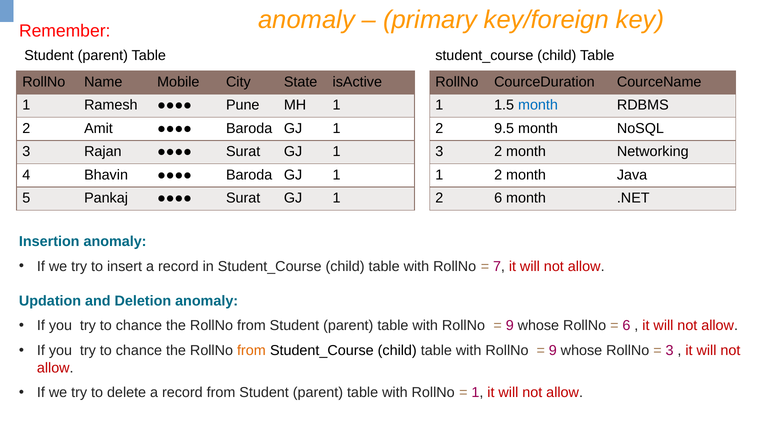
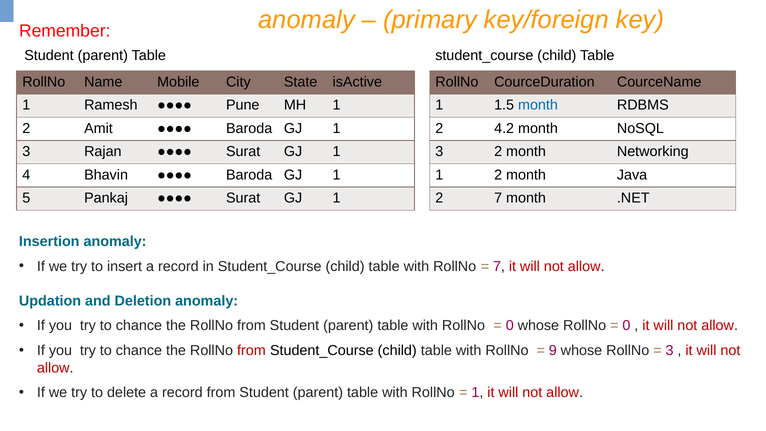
9.5: 9.5 -> 4.2
2 6: 6 -> 7
9 at (510, 326): 9 -> 0
6 at (626, 326): 6 -> 0
from at (251, 351) colour: orange -> red
